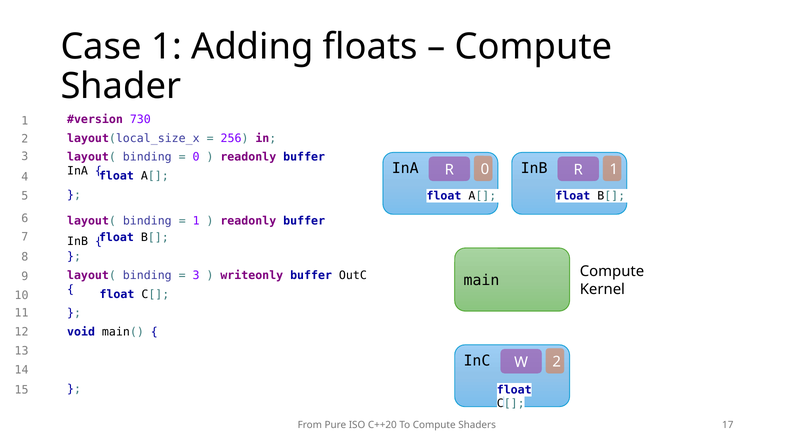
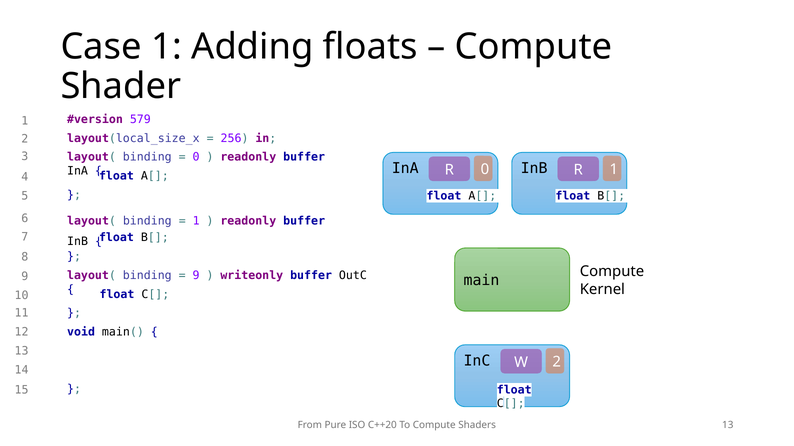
730: 730 -> 579
3 at (196, 276): 3 -> 9
Shaders 17: 17 -> 13
